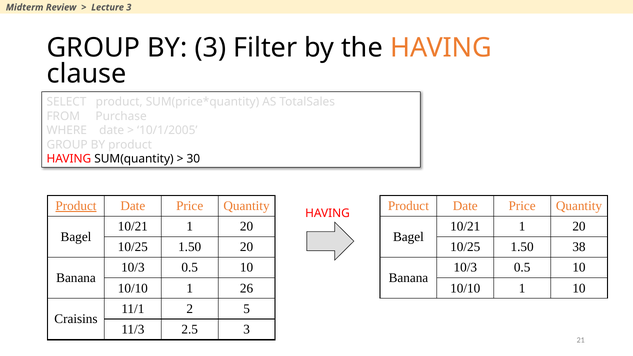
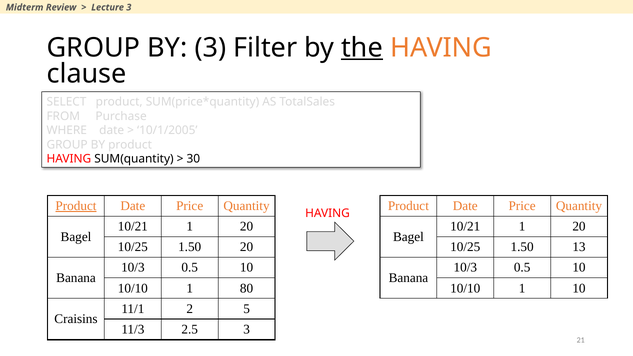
the underline: none -> present
38: 38 -> 13
26: 26 -> 80
